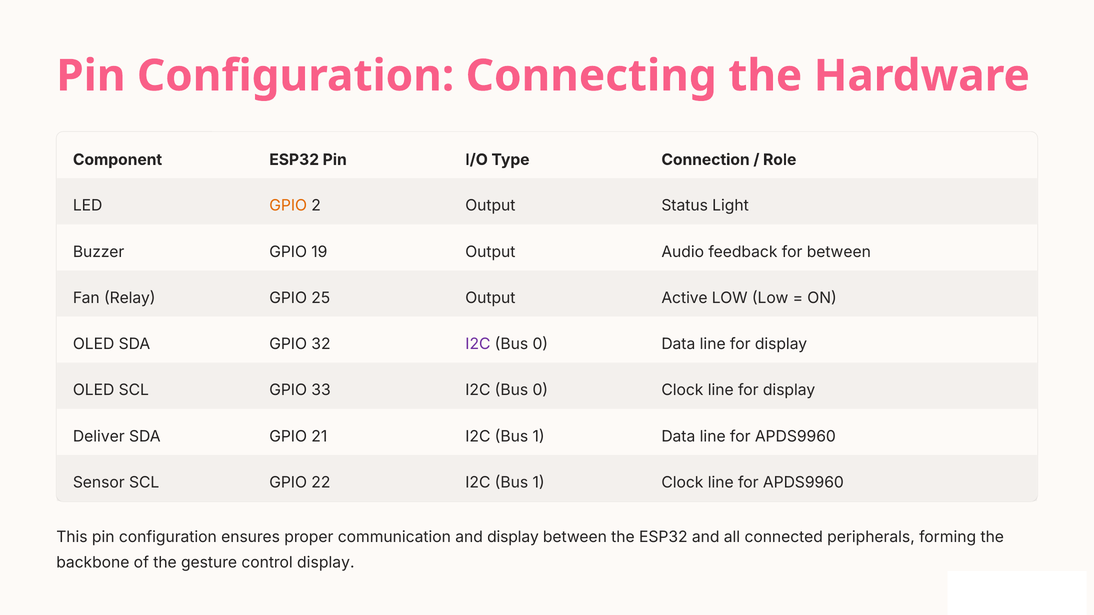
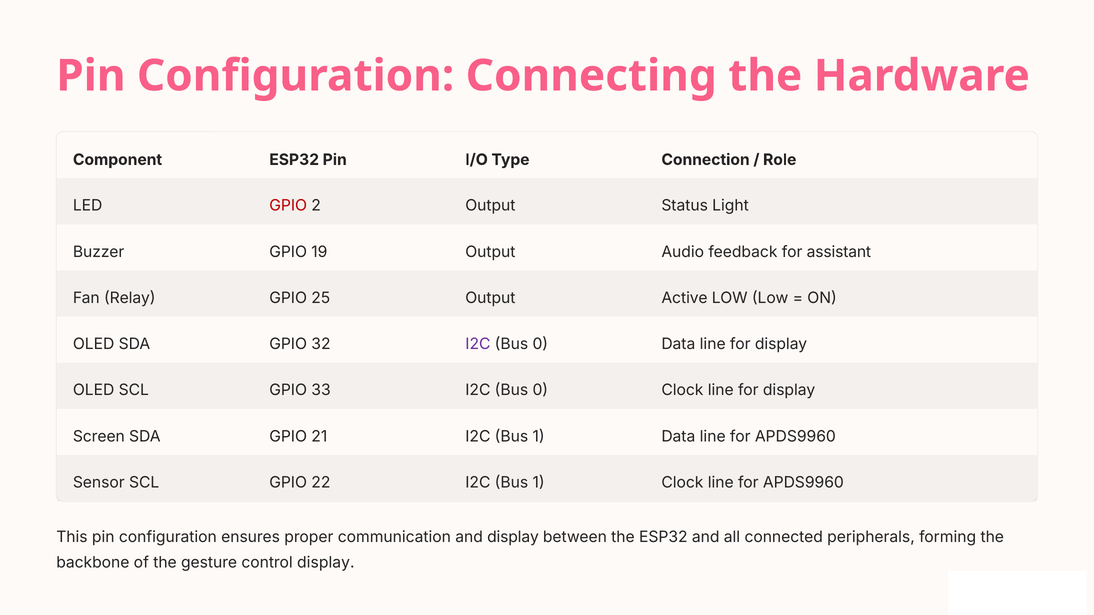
GPIO at (288, 206) colour: orange -> red
for between: between -> assistant
Deliver: Deliver -> Screen
